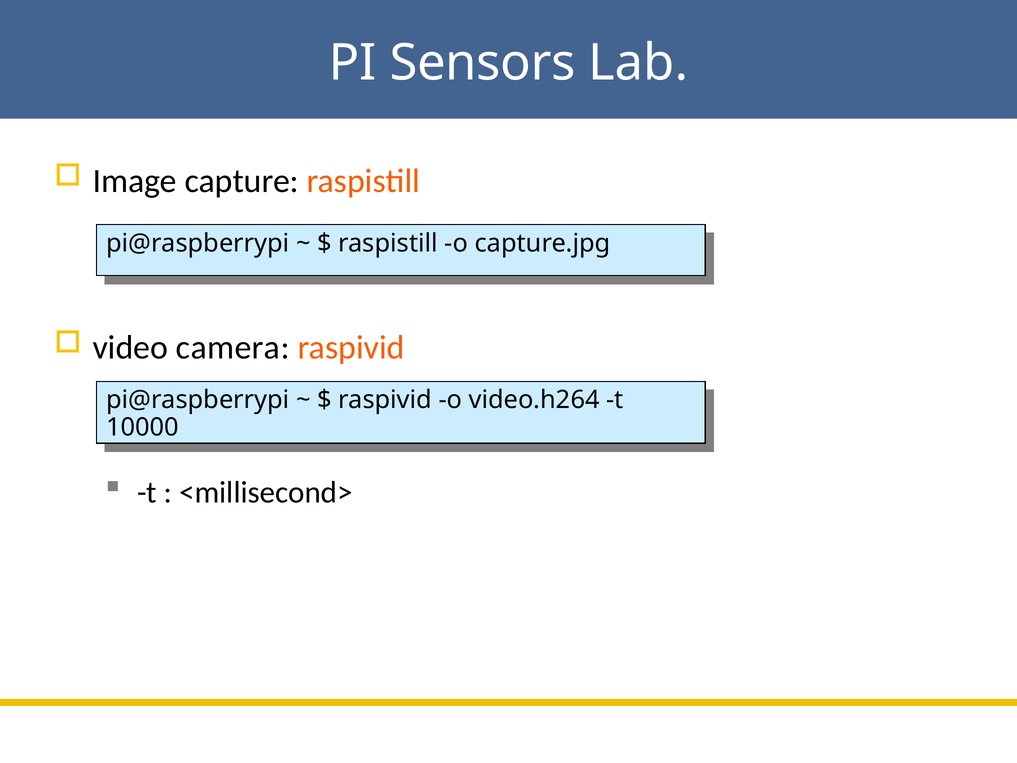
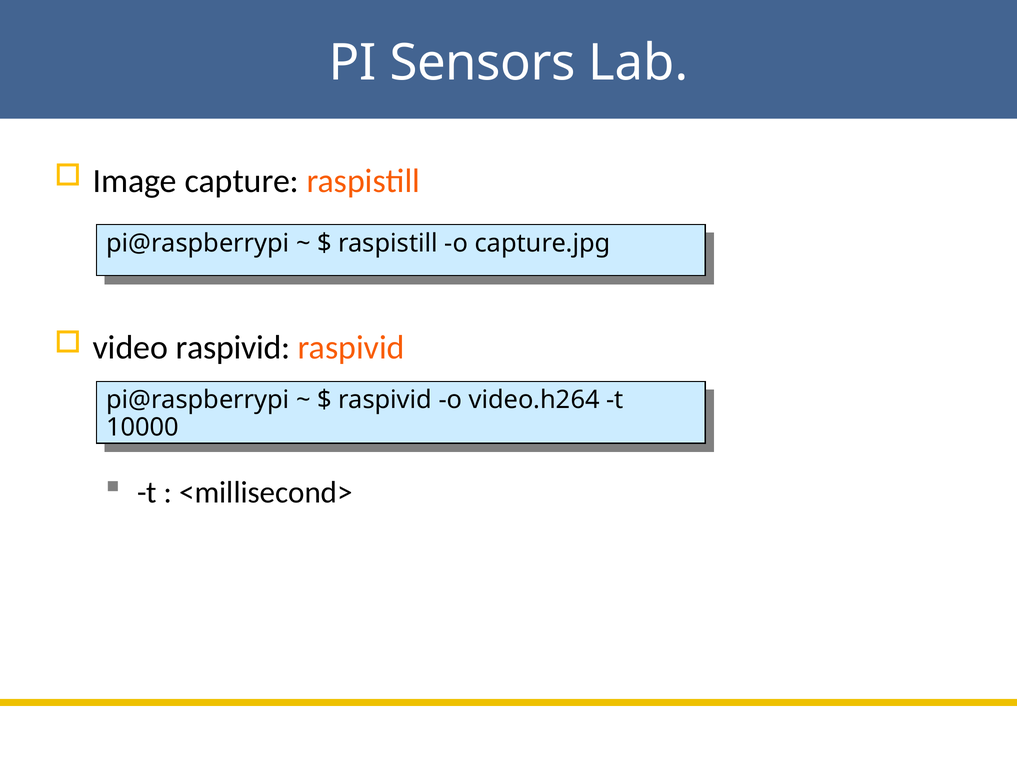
video camera: camera -> raspivid
